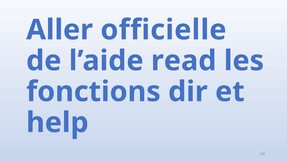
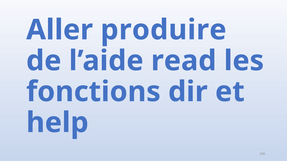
officielle: officielle -> produire
